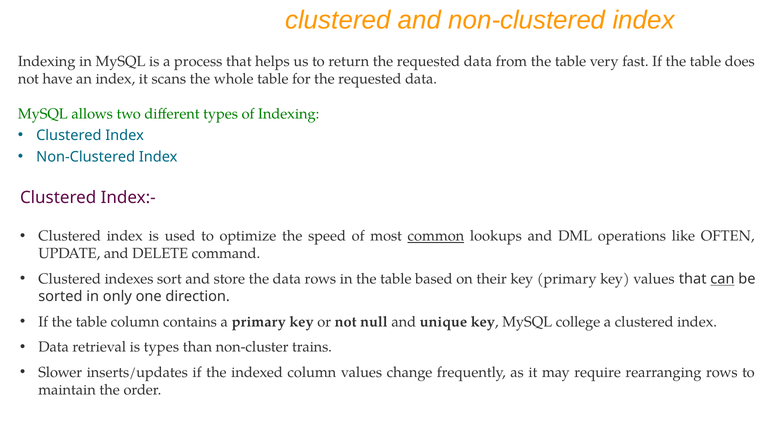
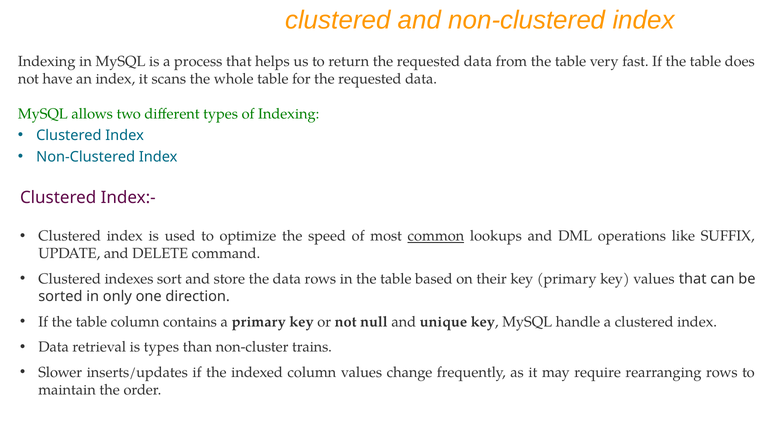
OFTEN: OFTEN -> SUFFIX
can underline: present -> none
college: college -> handle
